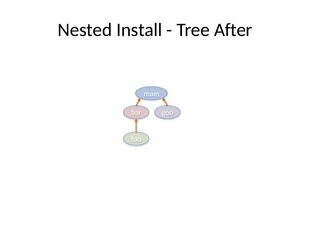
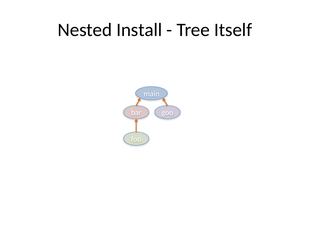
After: After -> Itself
